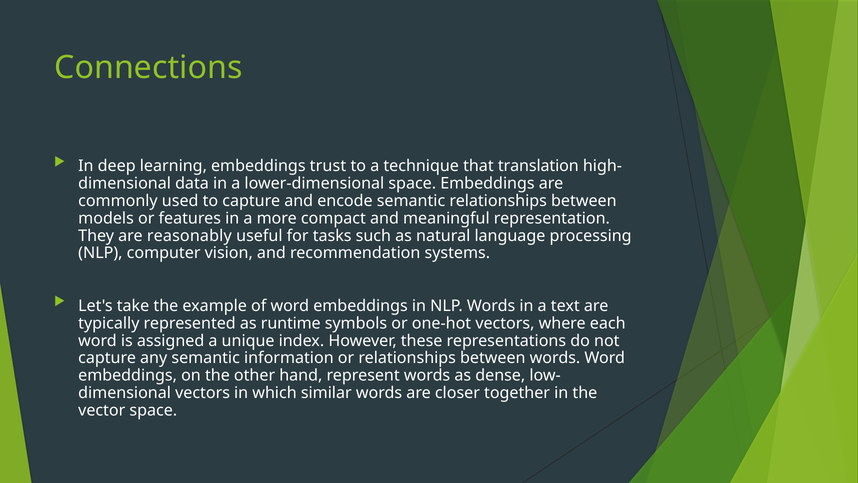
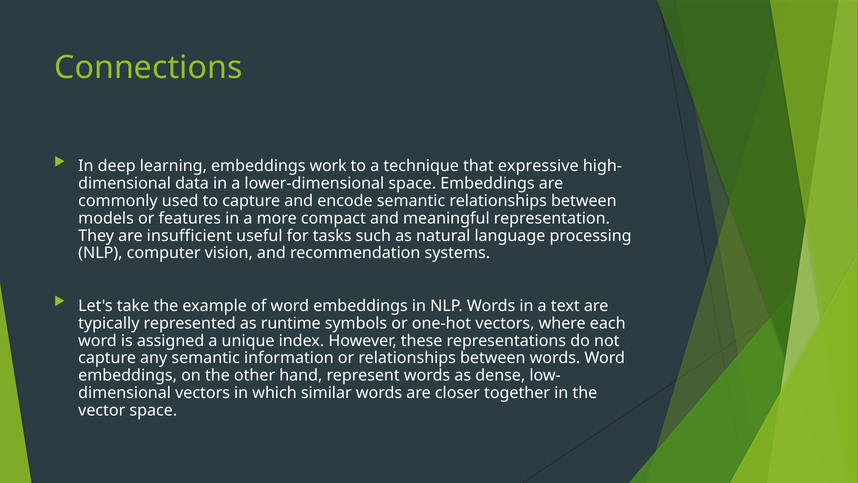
trust: trust -> work
translation: translation -> expressive
reasonably: reasonably -> insufficient
